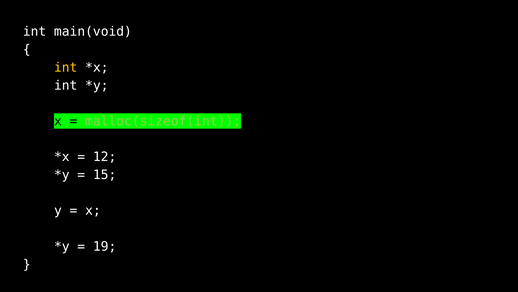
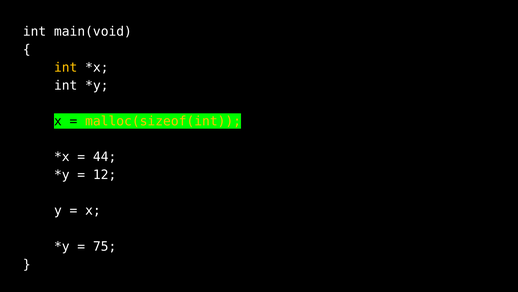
malloc(sizeof(int colour: light green -> yellow
12: 12 -> 44
15: 15 -> 12
19: 19 -> 75
